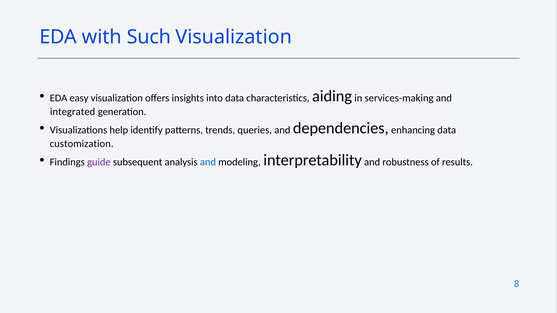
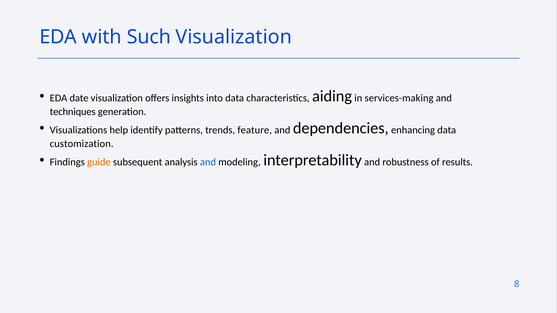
easy: easy -> date
integrated: integrated -> techniques
queries: queries -> feature
guide colour: purple -> orange
